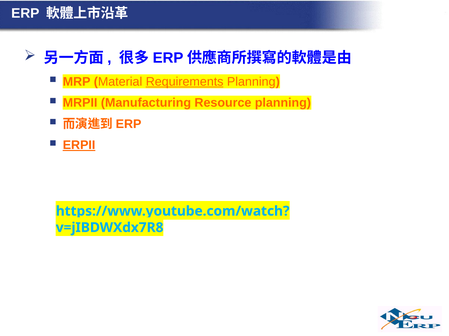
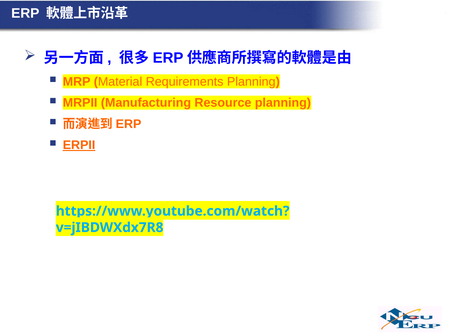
Requirements underline: present -> none
